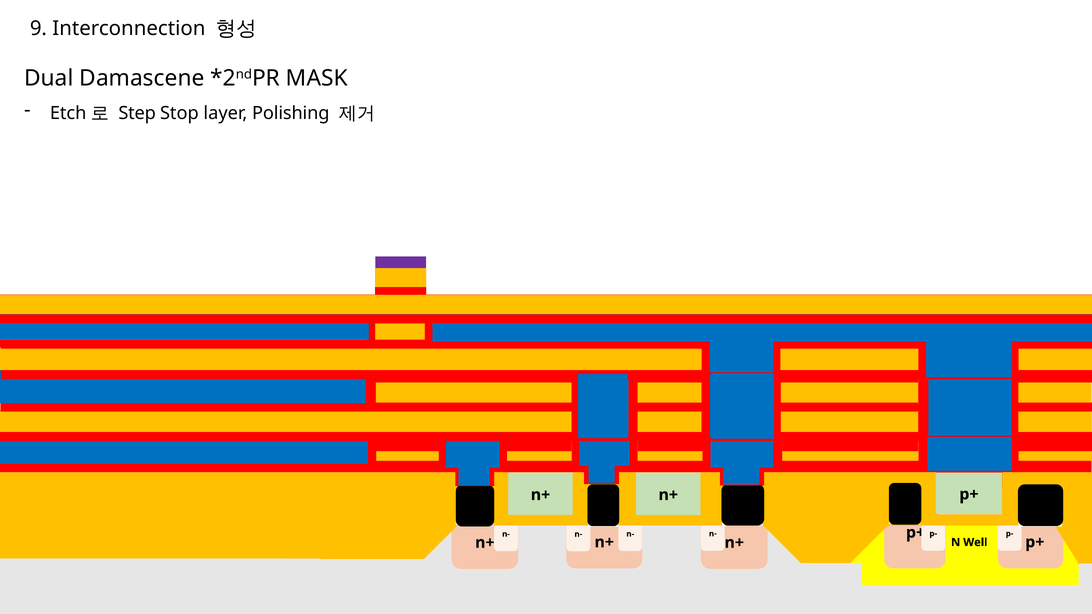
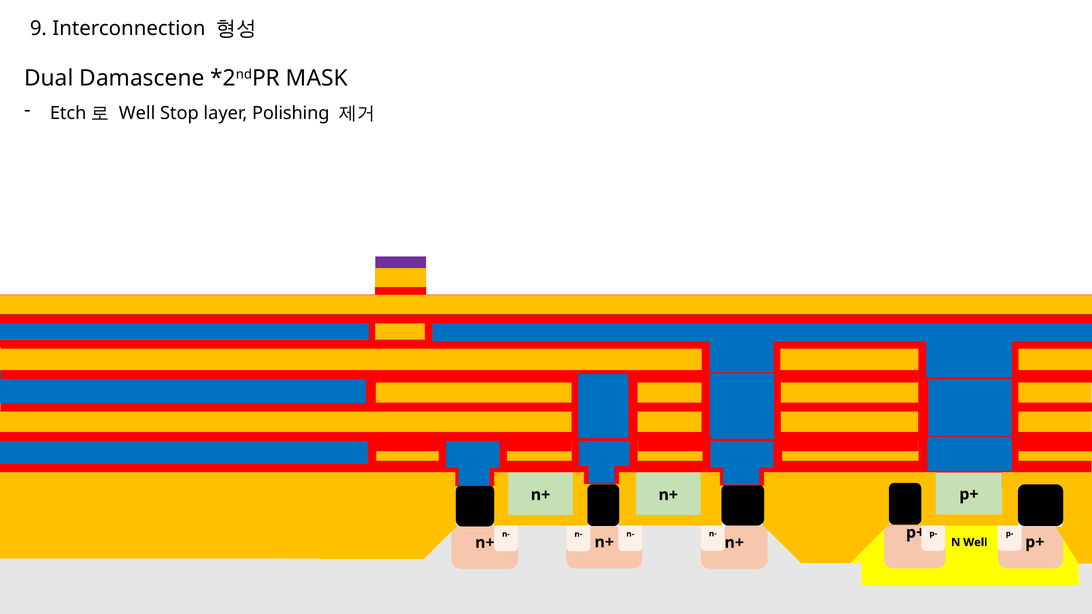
Step at (137, 113): Step -> Well
